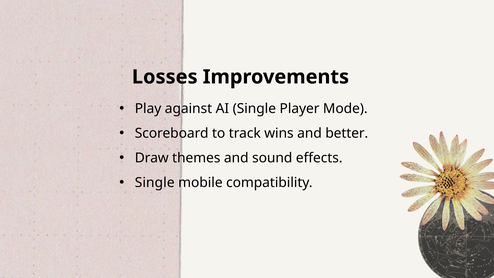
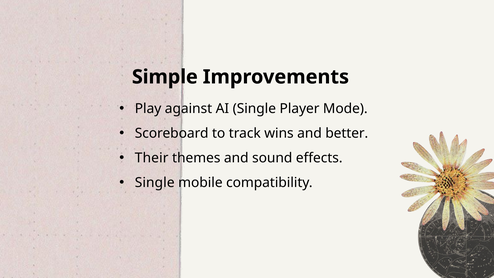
Losses: Losses -> Simple
Draw: Draw -> Their
